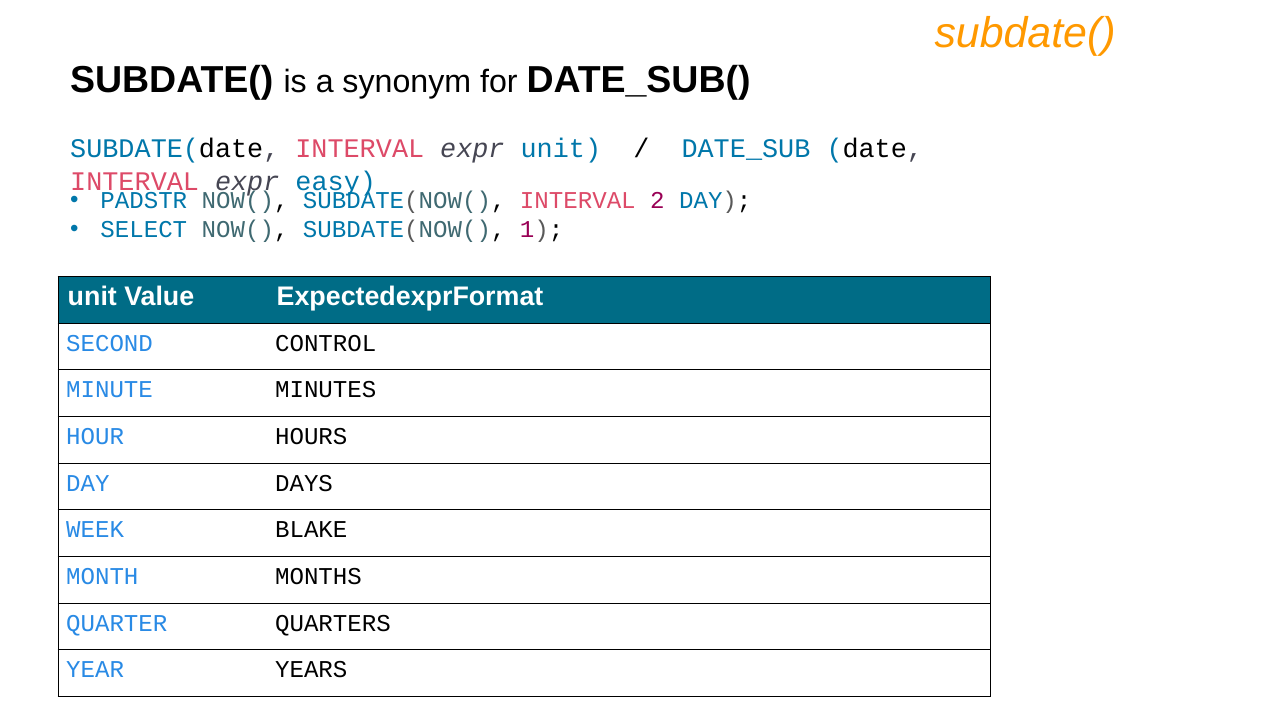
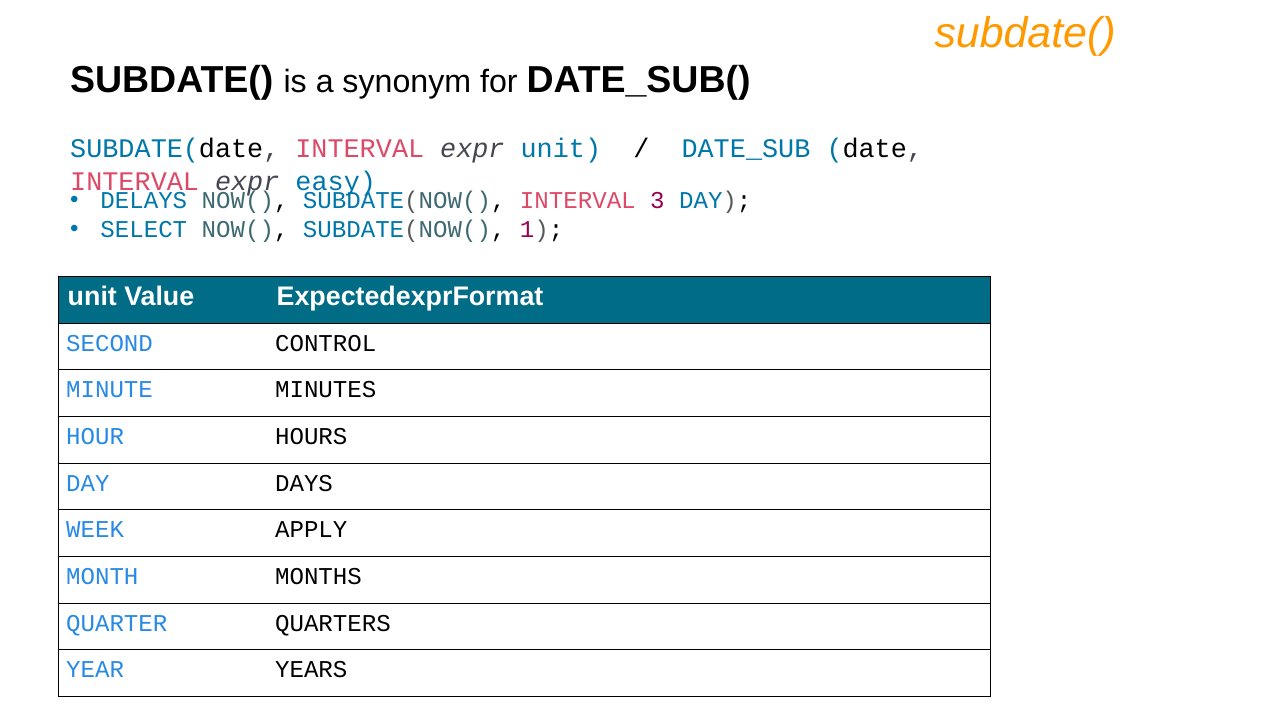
PADSTR: PADSTR -> DELAYS
2: 2 -> 3
BLAKE: BLAKE -> APPLY
